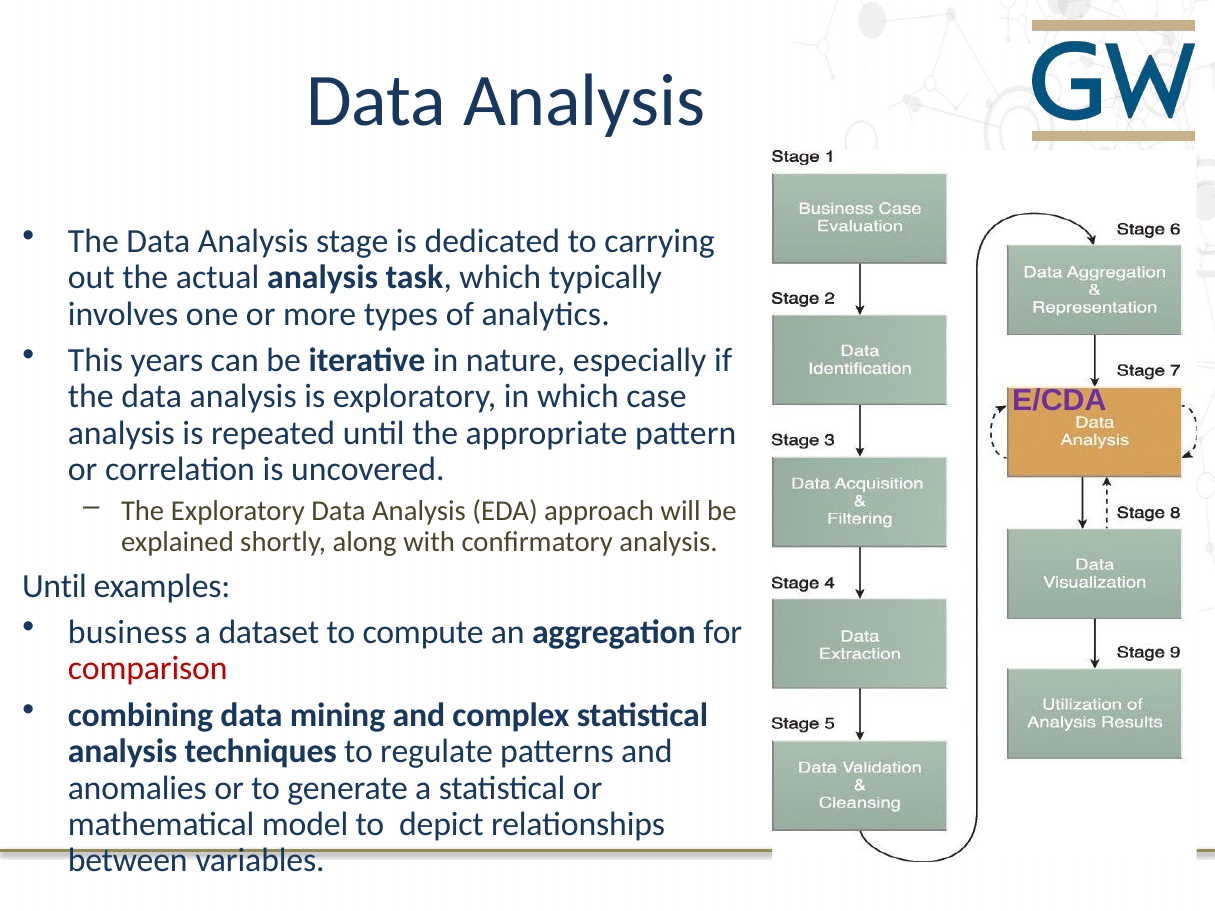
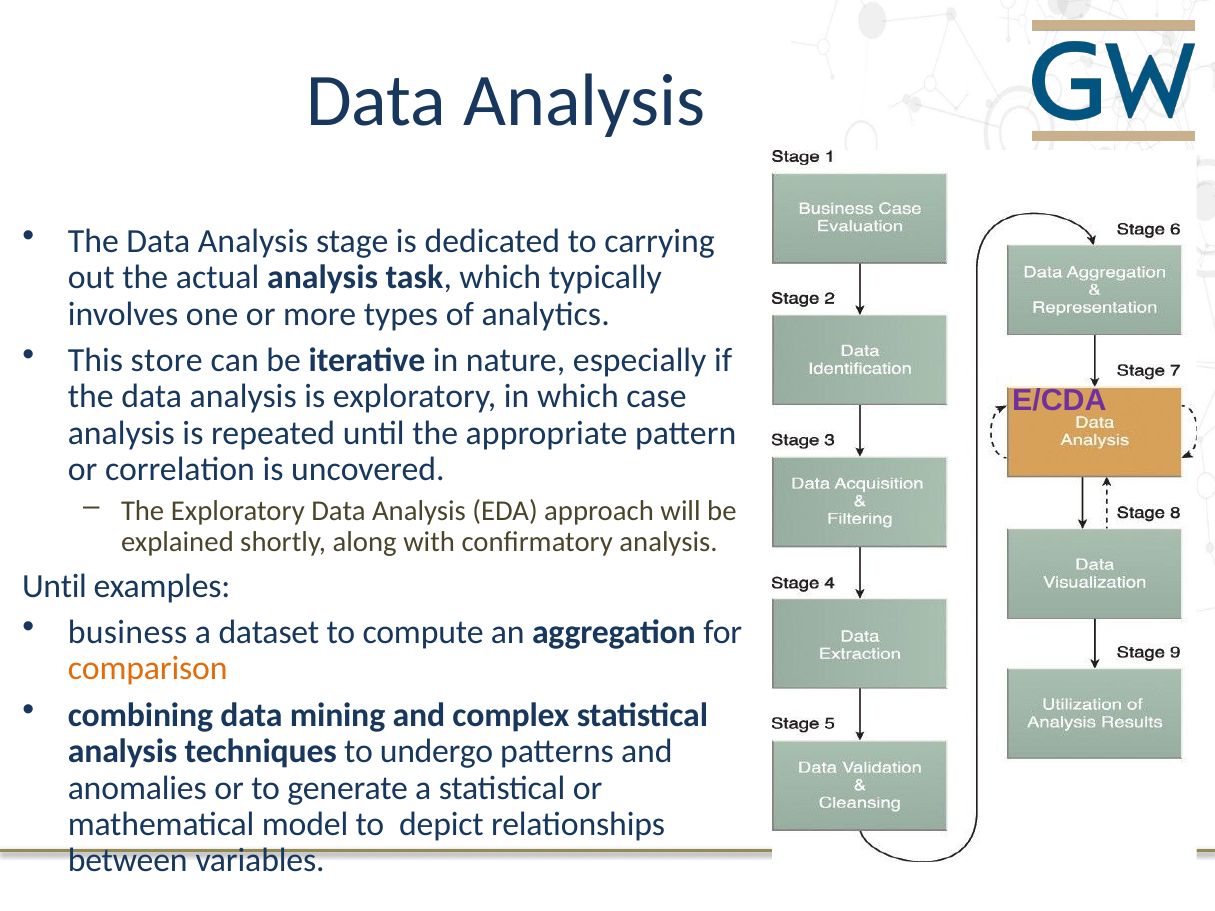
years: years -> store
comparison colour: red -> orange
regulate: regulate -> undergo
